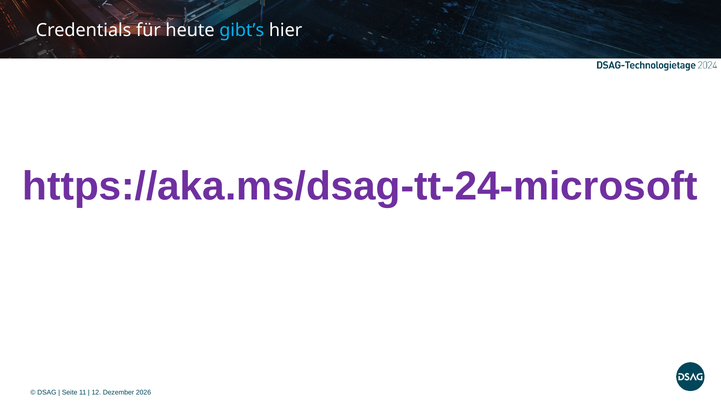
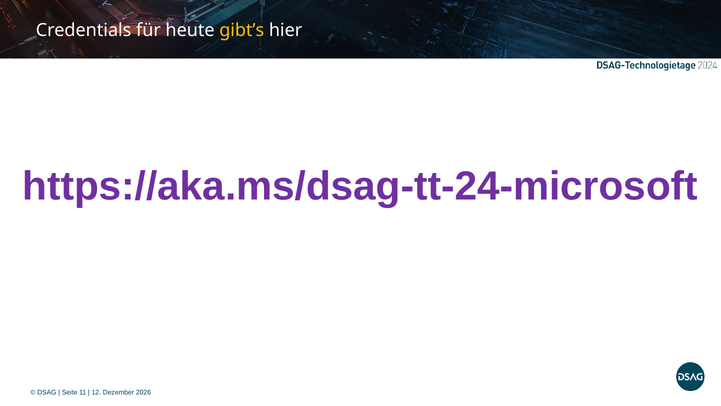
gibt’s colour: light blue -> yellow
